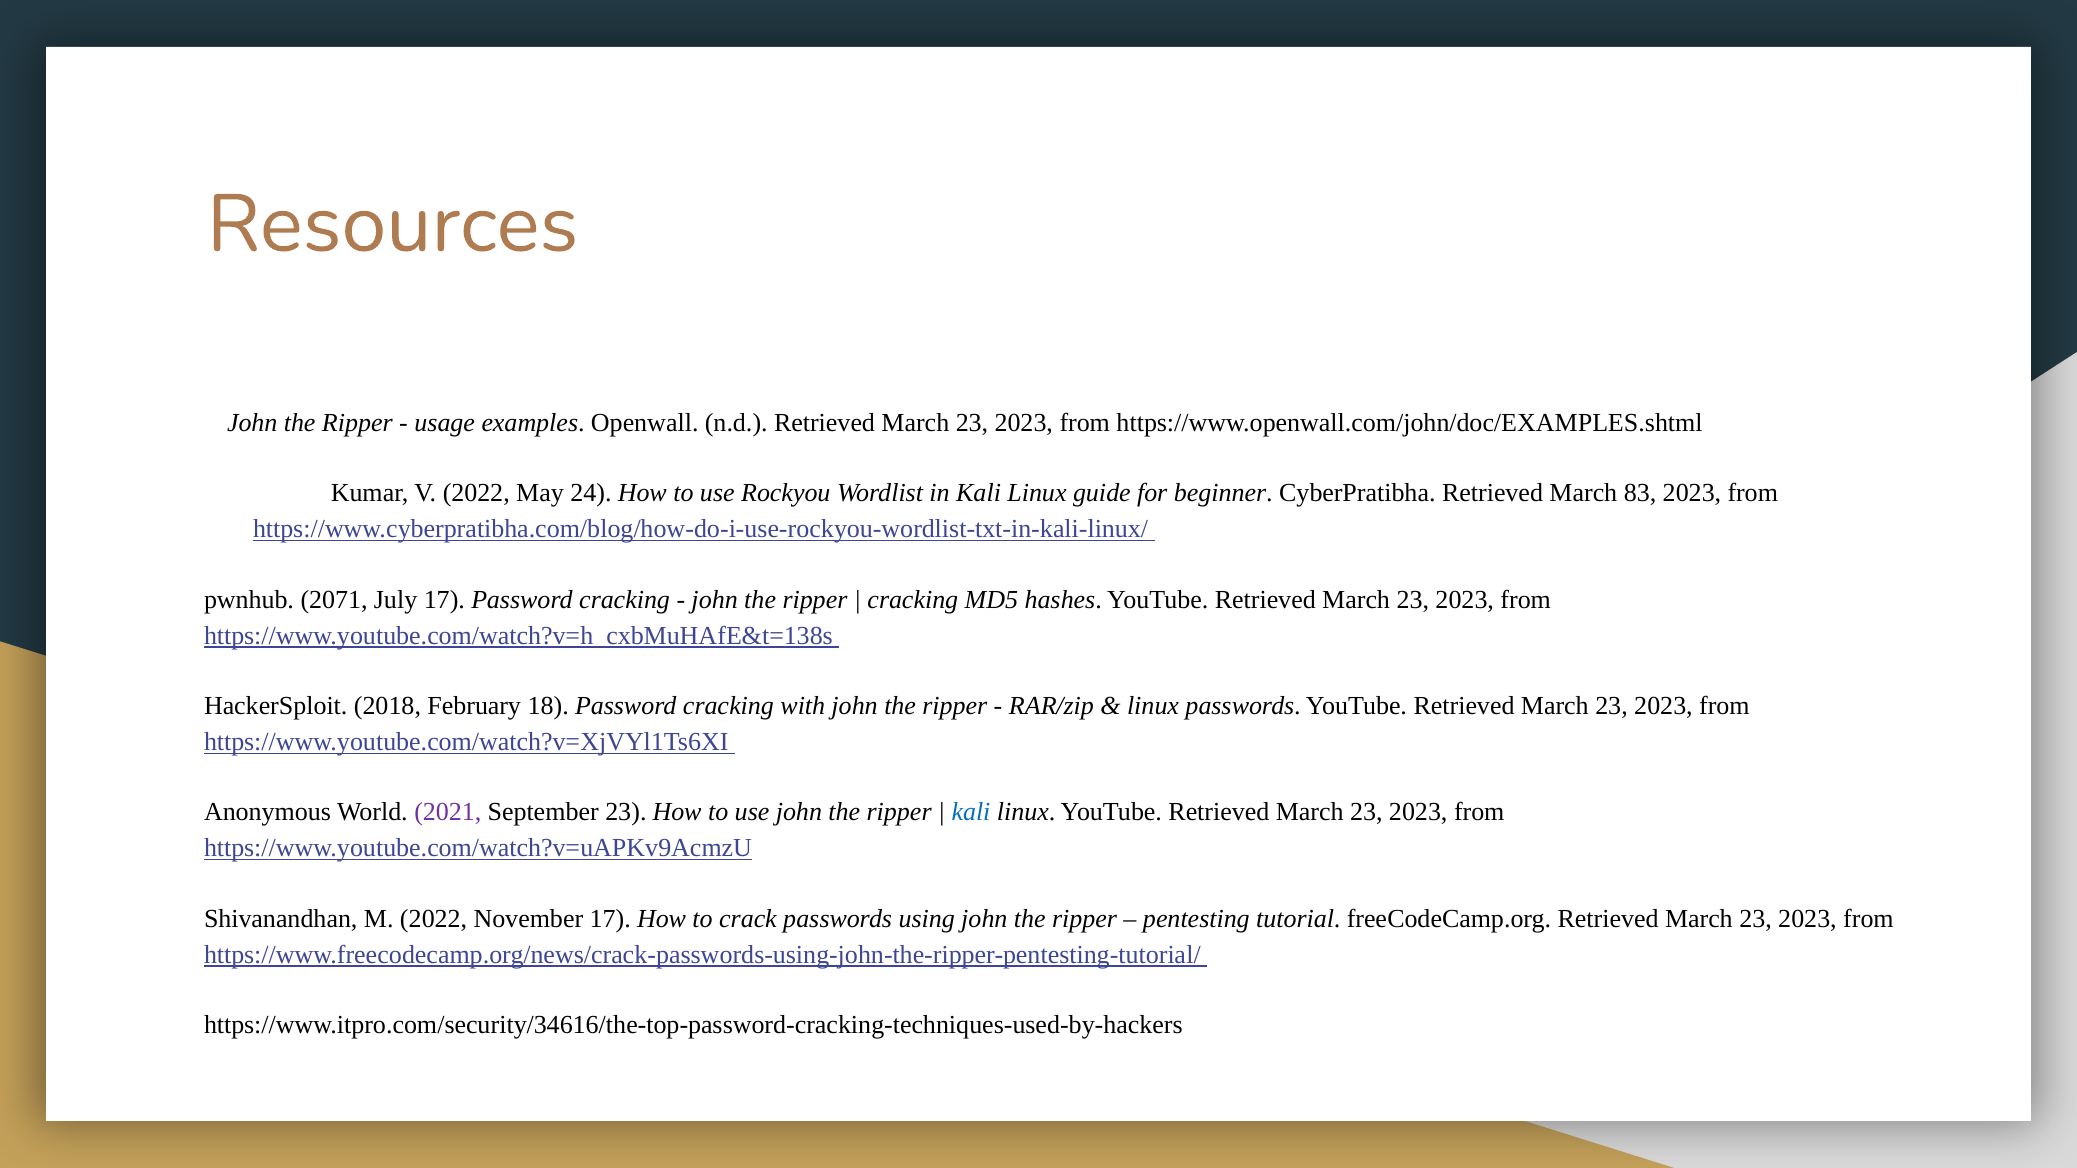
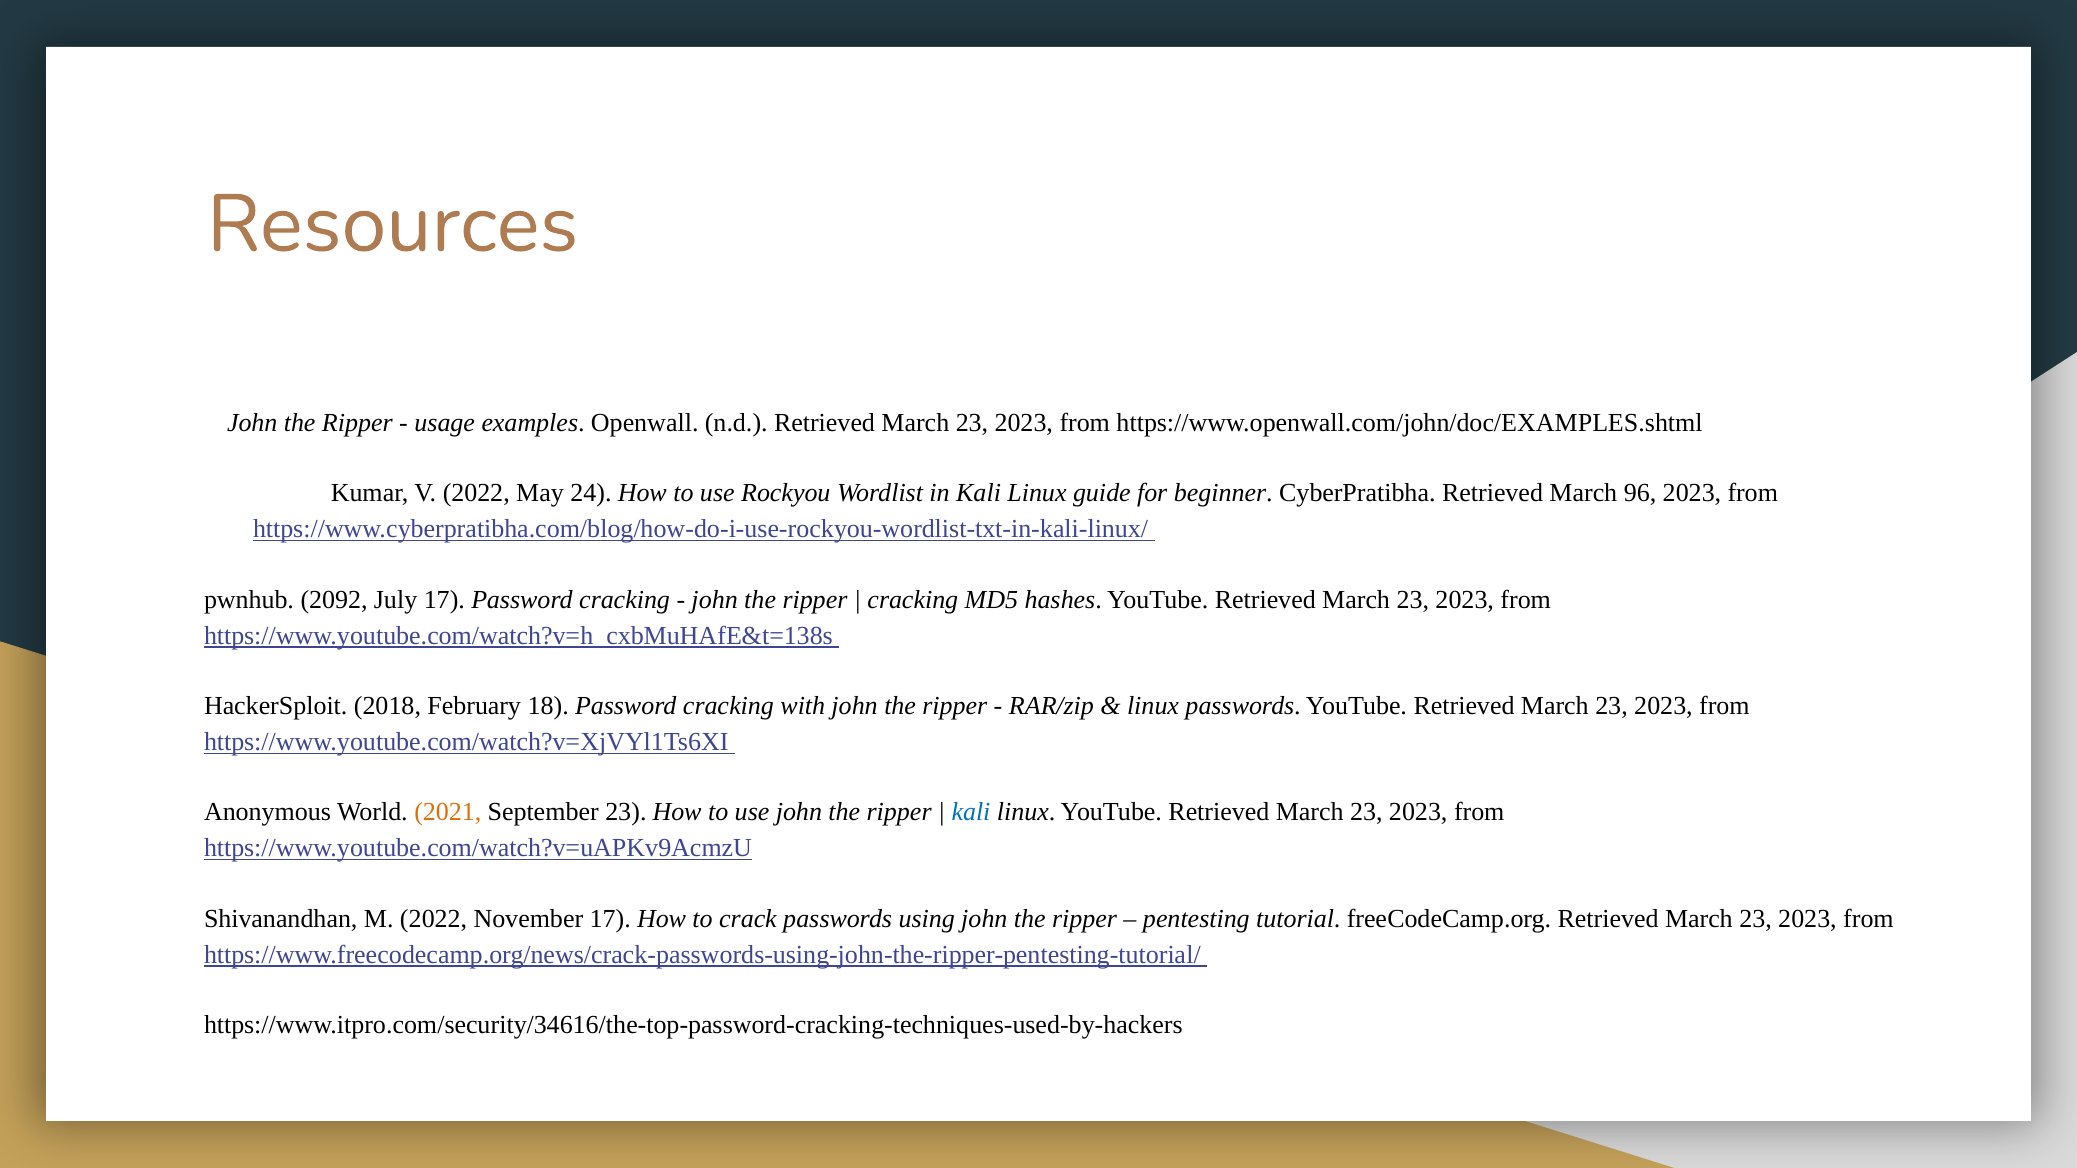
83: 83 -> 96
2071: 2071 -> 2092
2021 colour: purple -> orange
